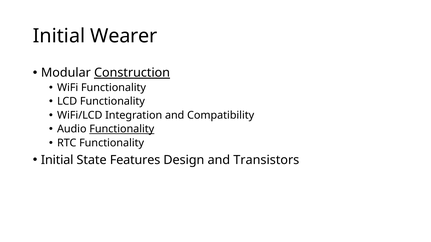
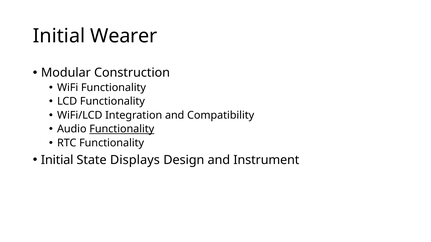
Construction underline: present -> none
Features: Features -> Displays
Transistors: Transistors -> Instrument
